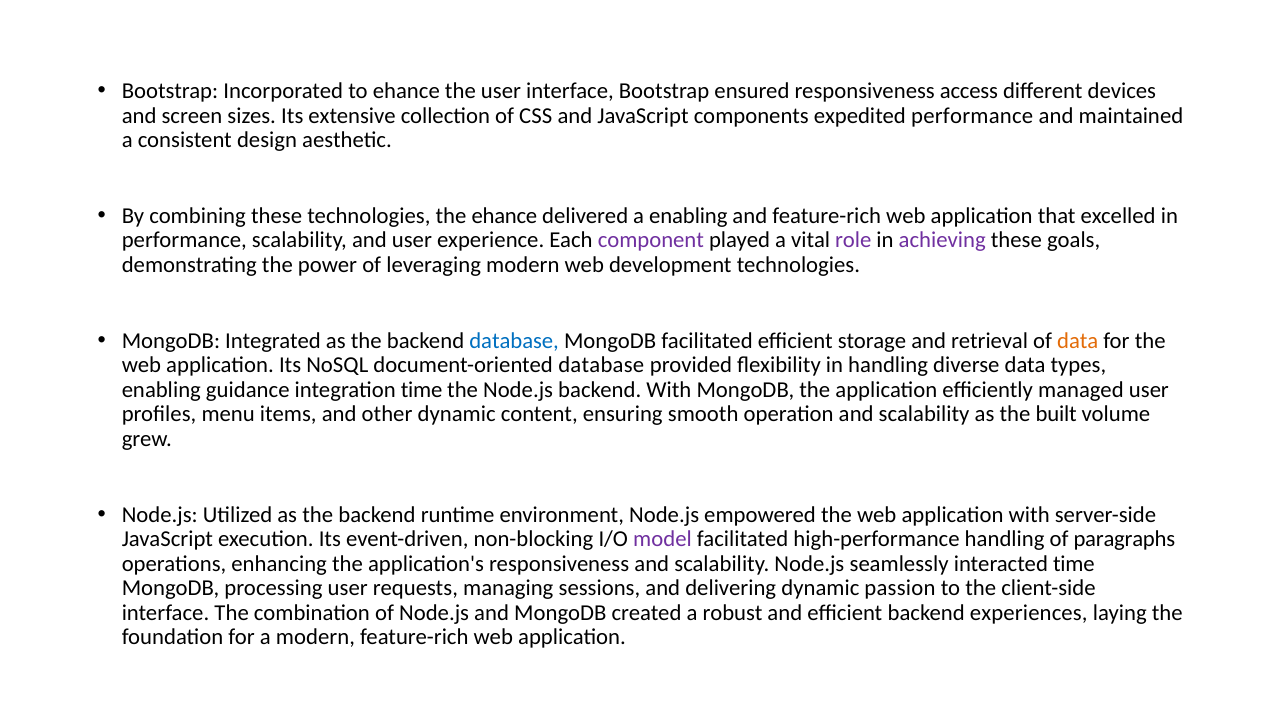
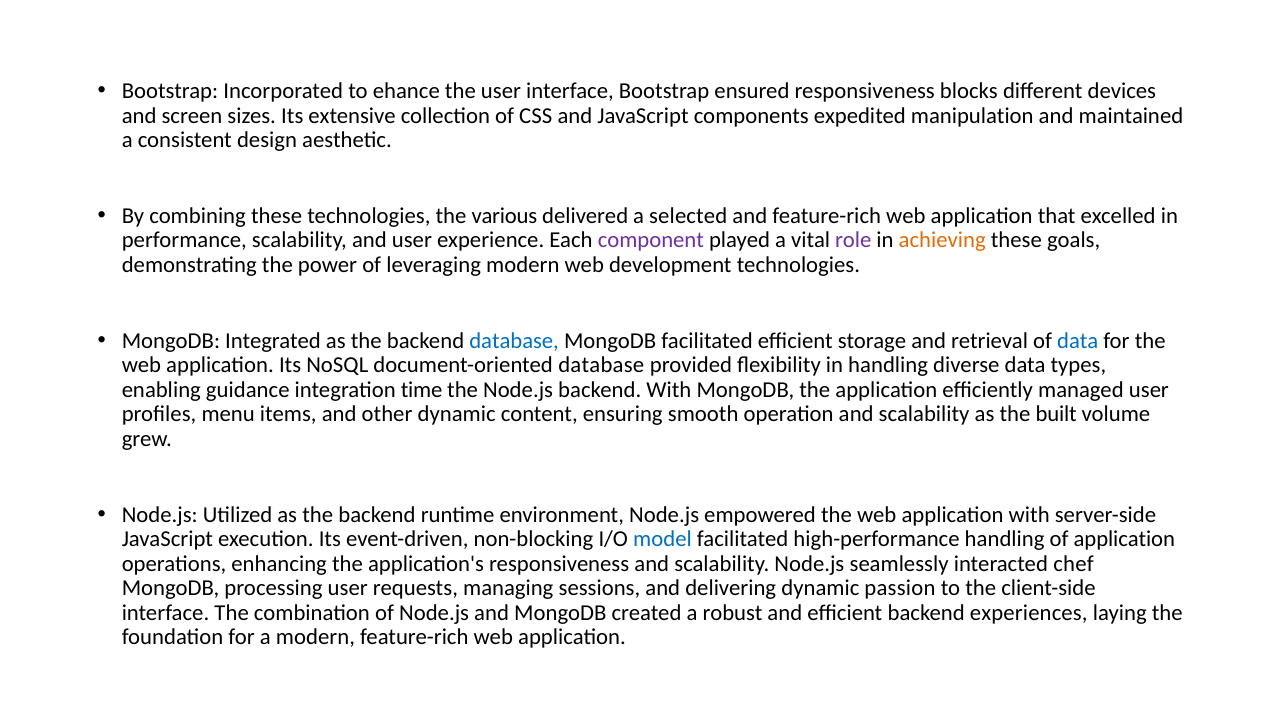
access: access -> blocks
expedited performance: performance -> manipulation
the ehance: ehance -> various
a enabling: enabling -> selected
achieving colour: purple -> orange
data at (1078, 341) colour: orange -> blue
model colour: purple -> blue
of paragraphs: paragraphs -> application
interacted time: time -> chef
